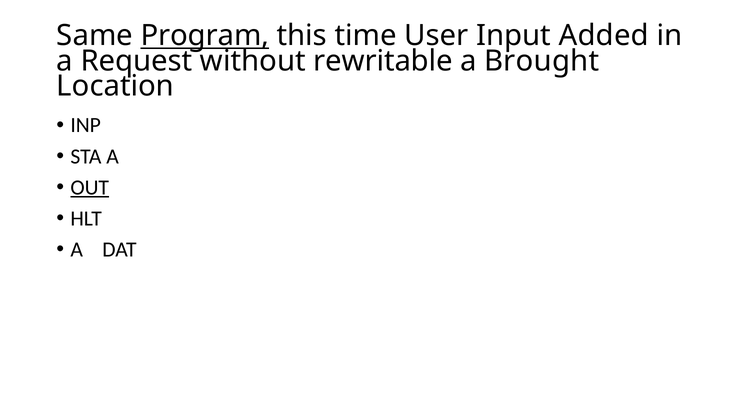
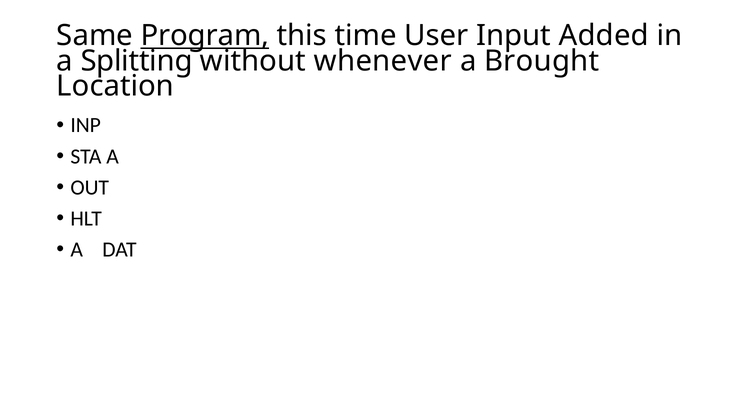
Request: Request -> Splitting
rewritable: rewritable -> whenever
OUT underline: present -> none
